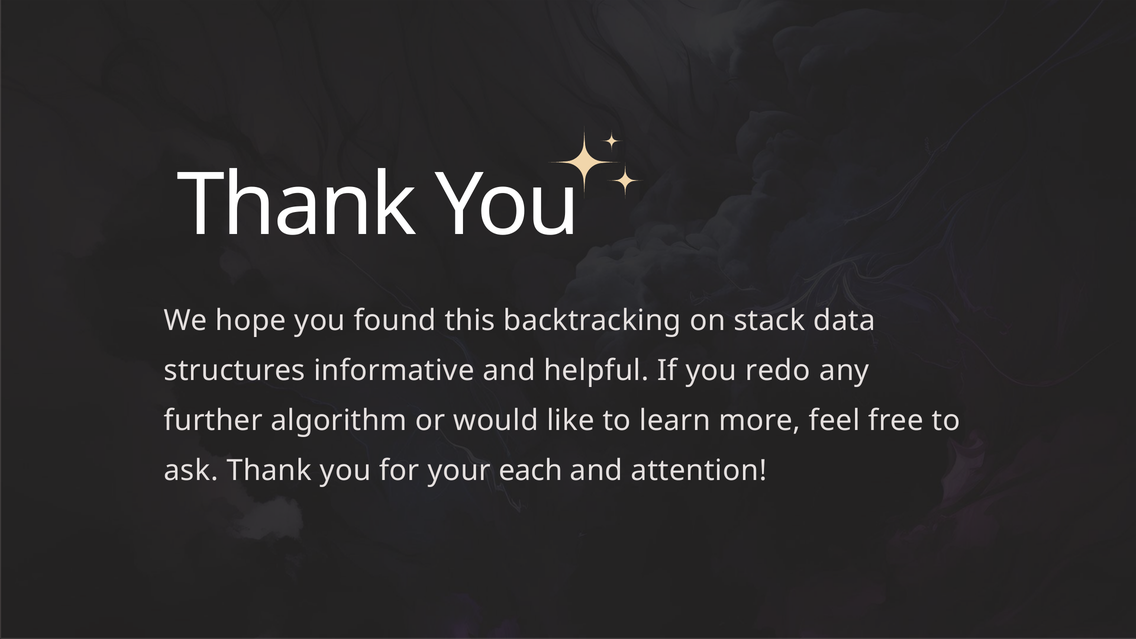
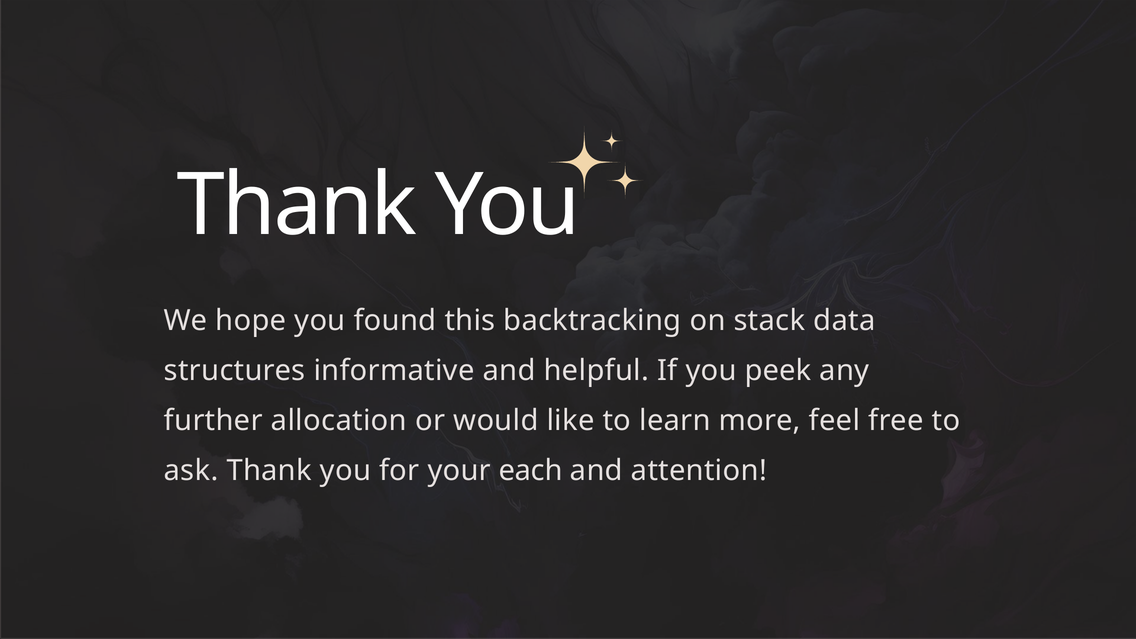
redo: redo -> peek
algorithm: algorithm -> allocation
